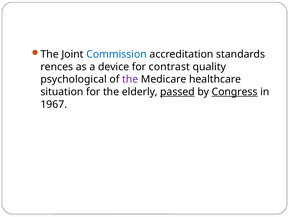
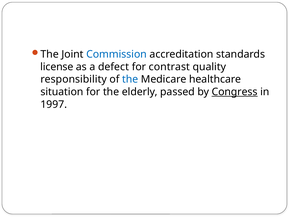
rences: rences -> license
device: device -> defect
psychological: psychological -> responsibility
the at (130, 79) colour: purple -> blue
passed underline: present -> none
1967: 1967 -> 1997
